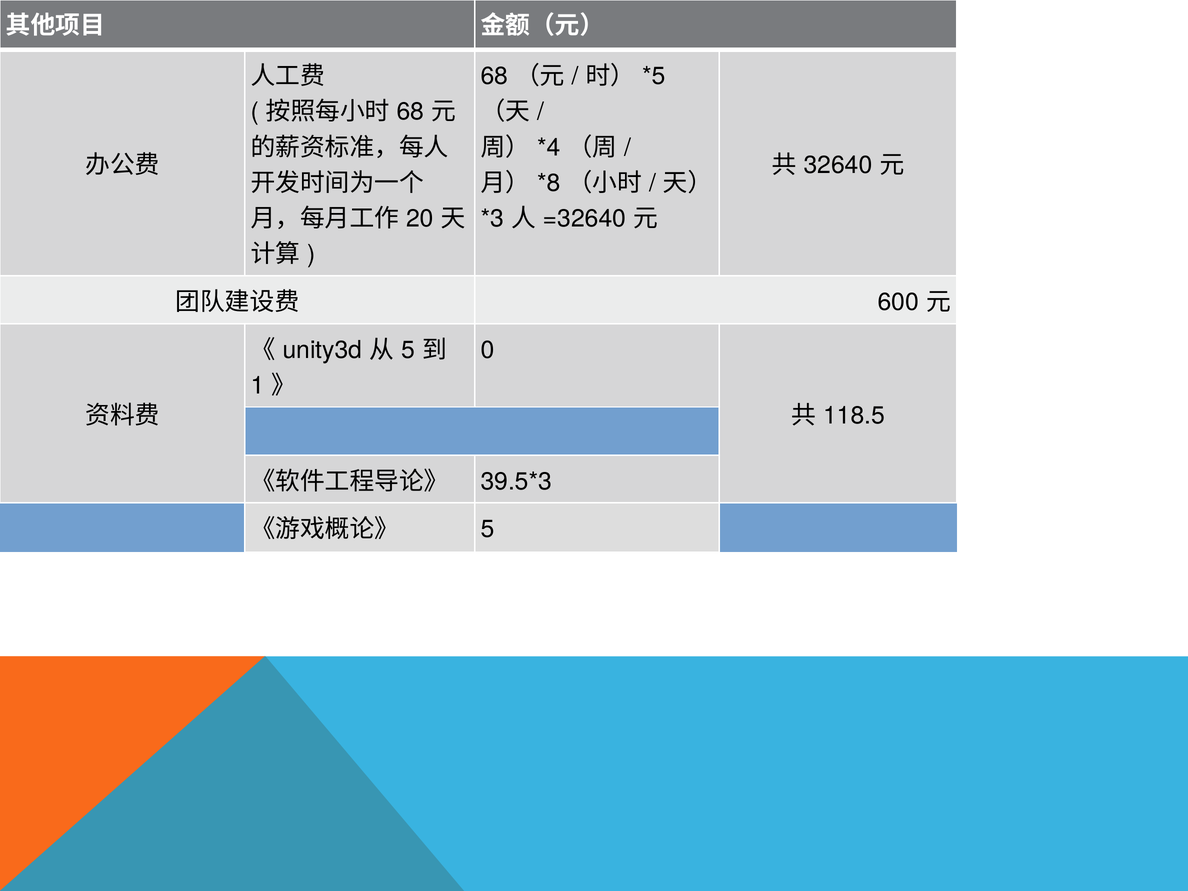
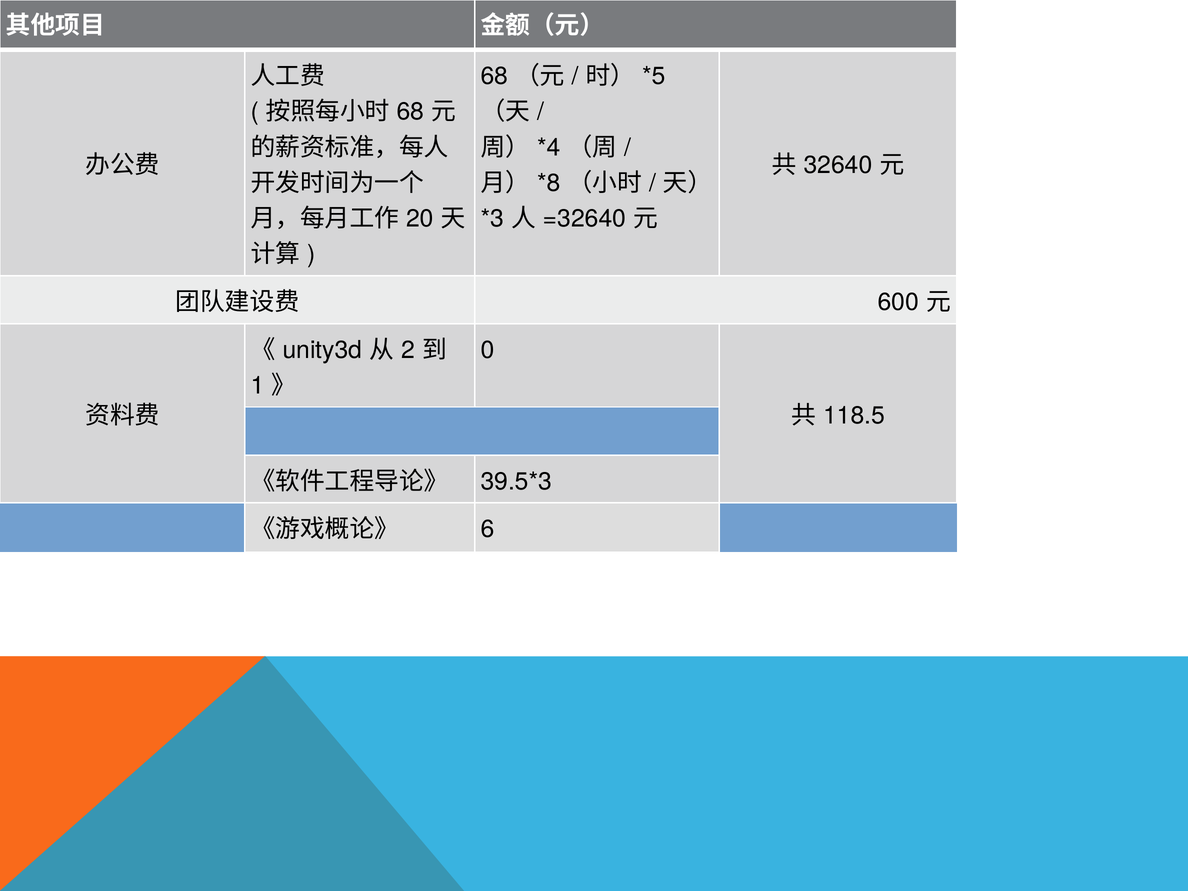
5 at (408, 350): 5 -> 2
5 at (488, 529): 5 -> 6
